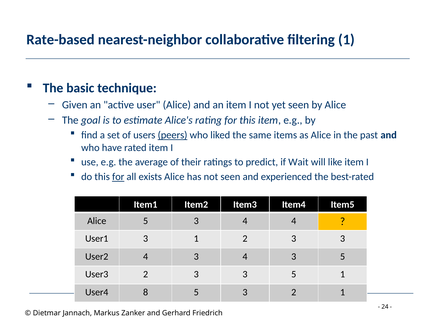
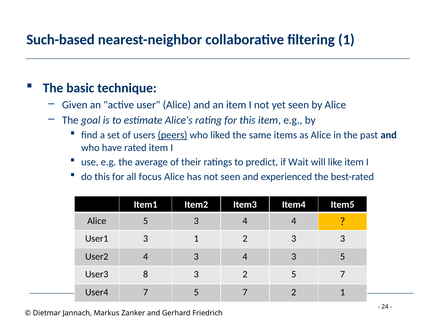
Rate-based: Rate-based -> Such-based
for at (118, 176) underline: present -> none
exists: exists -> focus
User3 2: 2 -> 8
3 at (245, 274): 3 -> 2
1 at (343, 274): 1 -> 7
User4 8: 8 -> 7
3 at (245, 292): 3 -> 7
